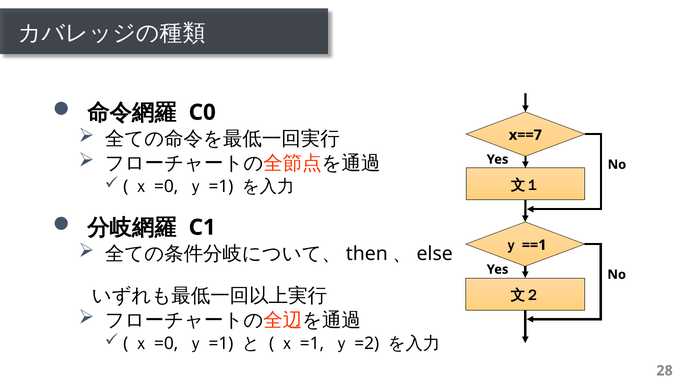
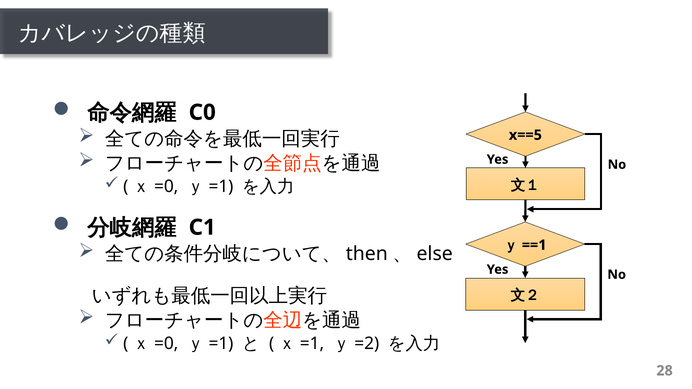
x==7: x==7 -> x==5
